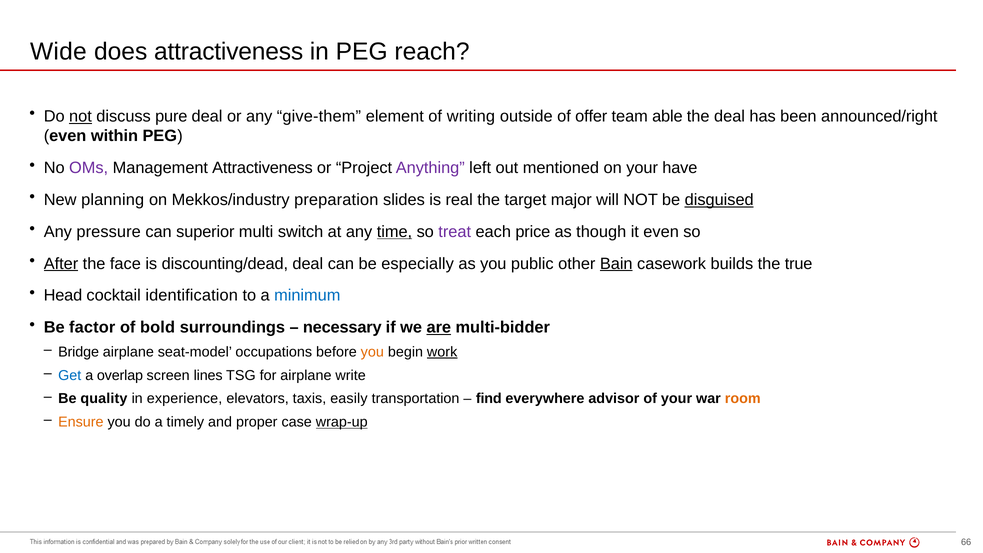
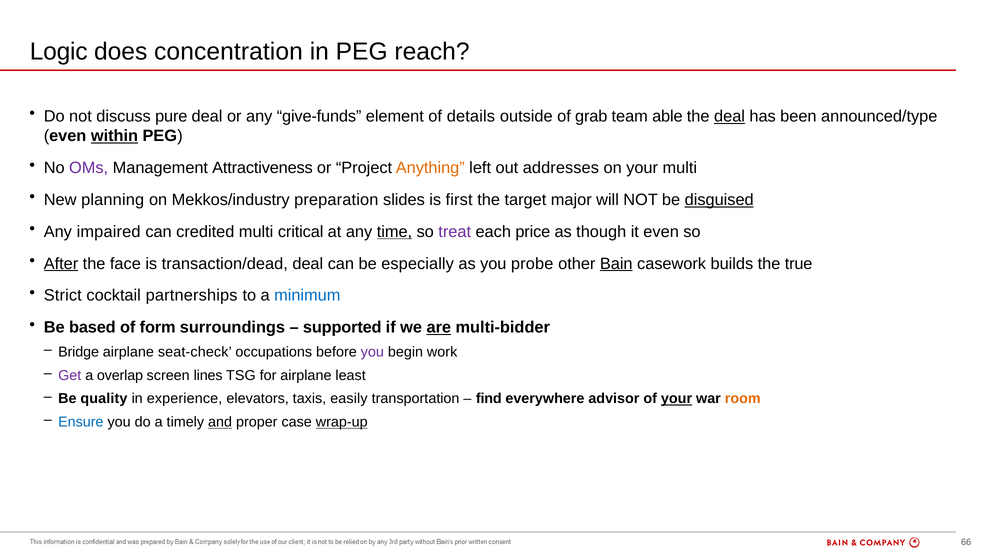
Wide: Wide -> Logic
does attractiveness: attractiveness -> concentration
not at (80, 116) underline: present -> none
give-them: give-them -> give-funds
writing: writing -> details
offer: offer -> grab
deal at (730, 116) underline: none -> present
announced/right: announced/right -> announced/type
within underline: none -> present
Anything colour: purple -> orange
mentioned: mentioned -> addresses
your have: have -> multi
real: real -> first
pressure: pressure -> impaired
superior: superior -> credited
switch: switch -> critical
discounting/dead: discounting/dead -> transaction/dead
public: public -> probe
Head: Head -> Strict
identification: identification -> partnerships
factor: factor -> based
bold: bold -> form
necessary: necessary -> supported
seat-model: seat-model -> seat-check
you at (372, 352) colour: orange -> purple
work underline: present -> none
Get colour: blue -> purple
write: write -> least
your at (677, 399) underline: none -> present
Ensure colour: orange -> blue
and underline: none -> present
